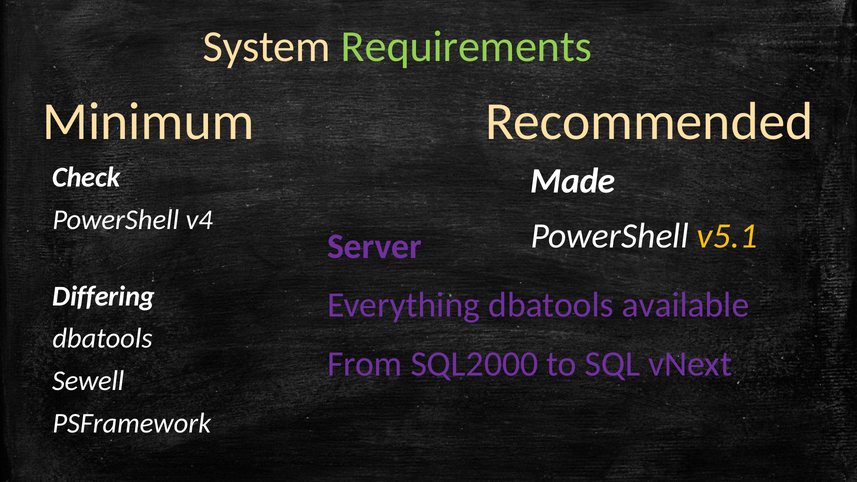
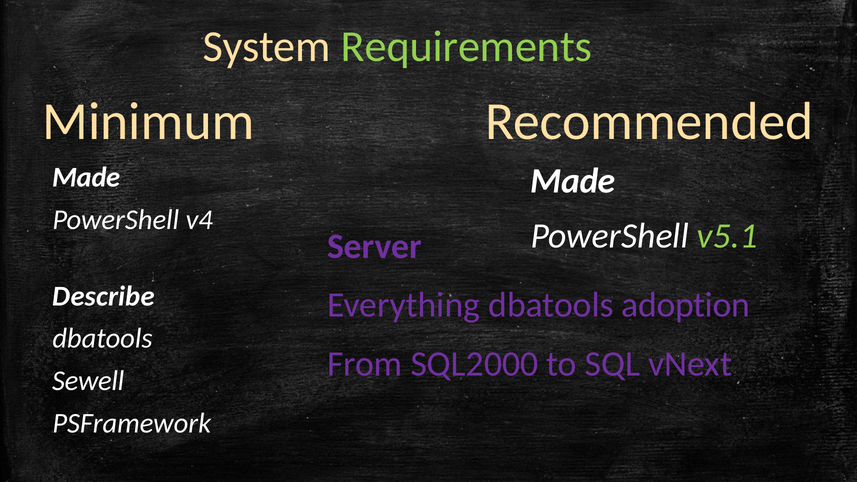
Check at (86, 177): Check -> Made
v5.1 colour: yellow -> light green
Differing: Differing -> Describe
available: available -> adoption
